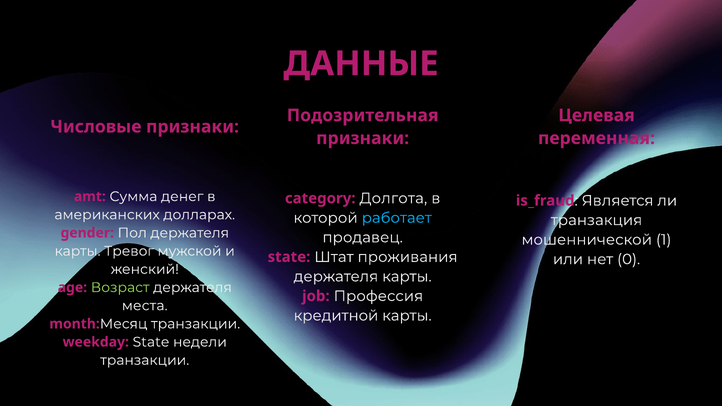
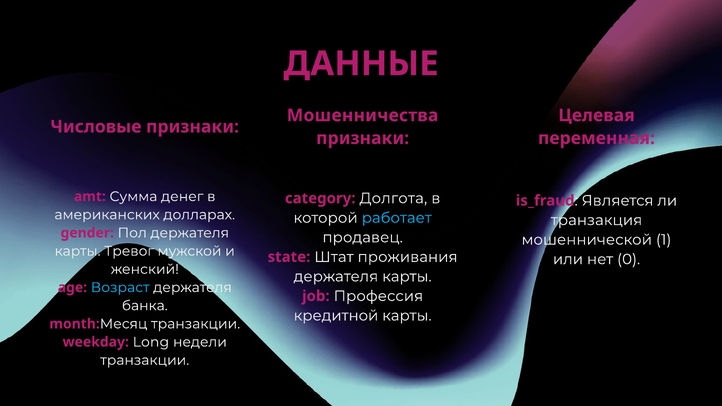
Подозрительная: Подозрительная -> Мошенничества
Возраст colour: light green -> light blue
места: места -> банка
weekday State: State -> Long
